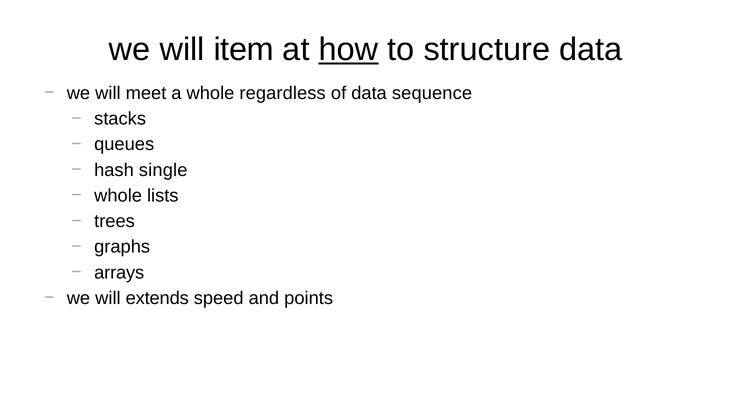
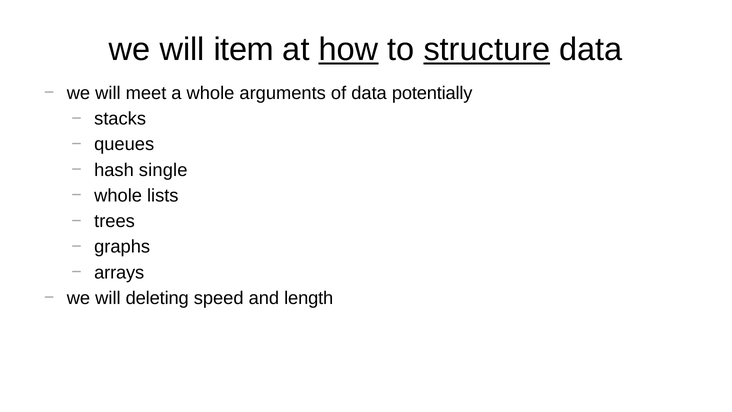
structure underline: none -> present
regardless: regardless -> arguments
sequence: sequence -> potentially
extends: extends -> deleting
points: points -> length
